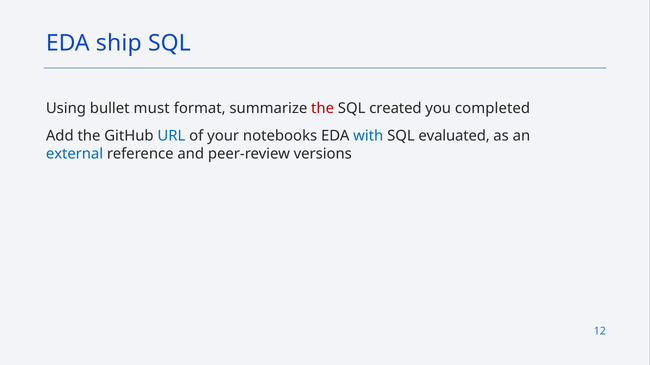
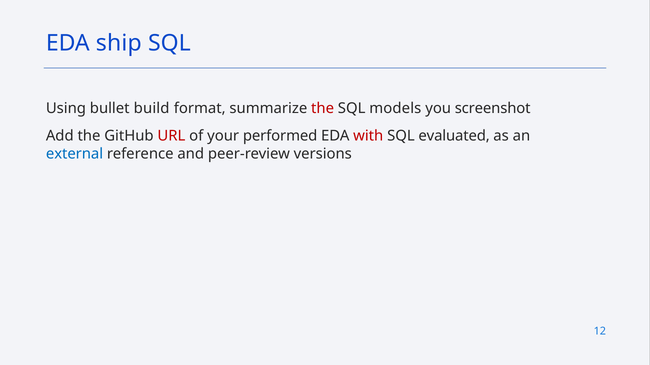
must: must -> build
created: created -> models
completed: completed -> screenshot
URL colour: blue -> red
notebooks: notebooks -> performed
with colour: blue -> red
